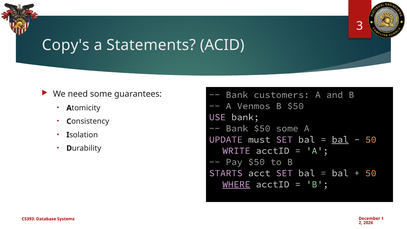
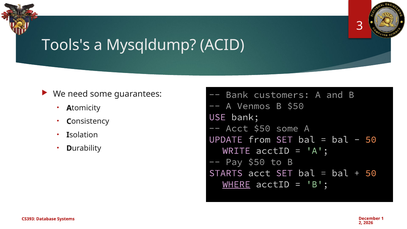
Copy's: Copy's -> Tools's
Statements: Statements -> Mysqldump
Bank at (237, 128): Bank -> Acct
must: must -> from
bal at (340, 140) underline: present -> none
